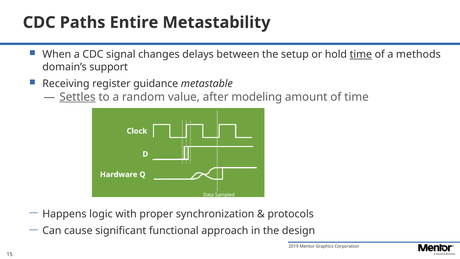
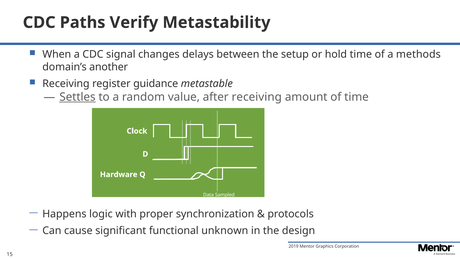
Entire: Entire -> Verify
time at (361, 54) underline: present -> none
support: support -> another
after modeling: modeling -> receiving
approach: approach -> unknown
